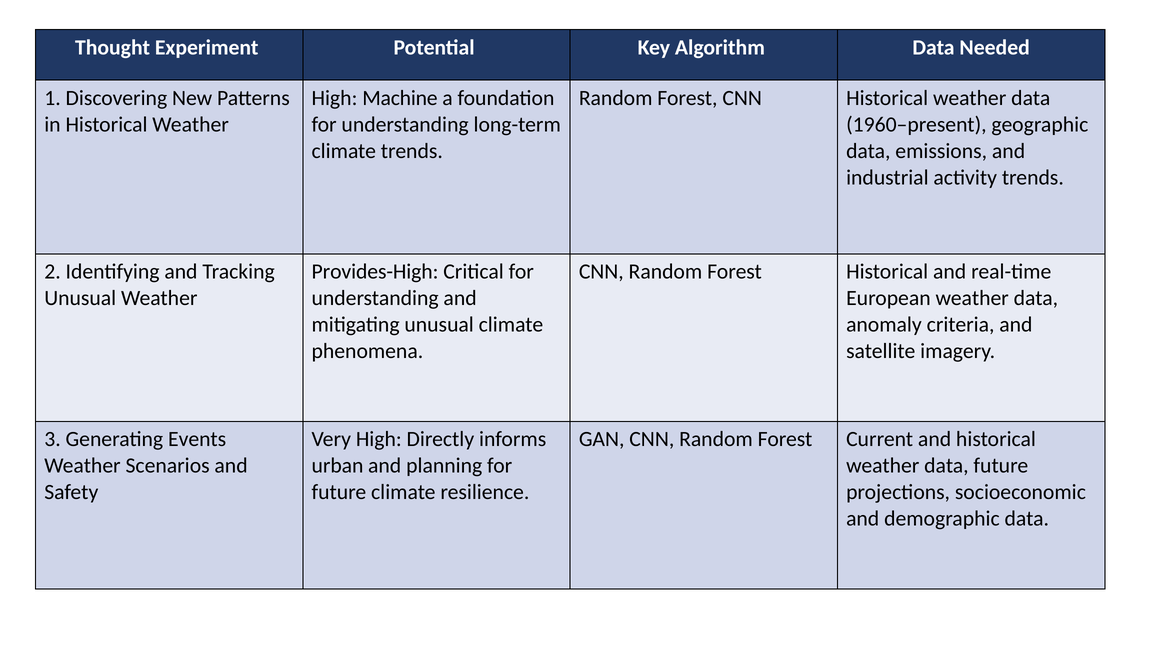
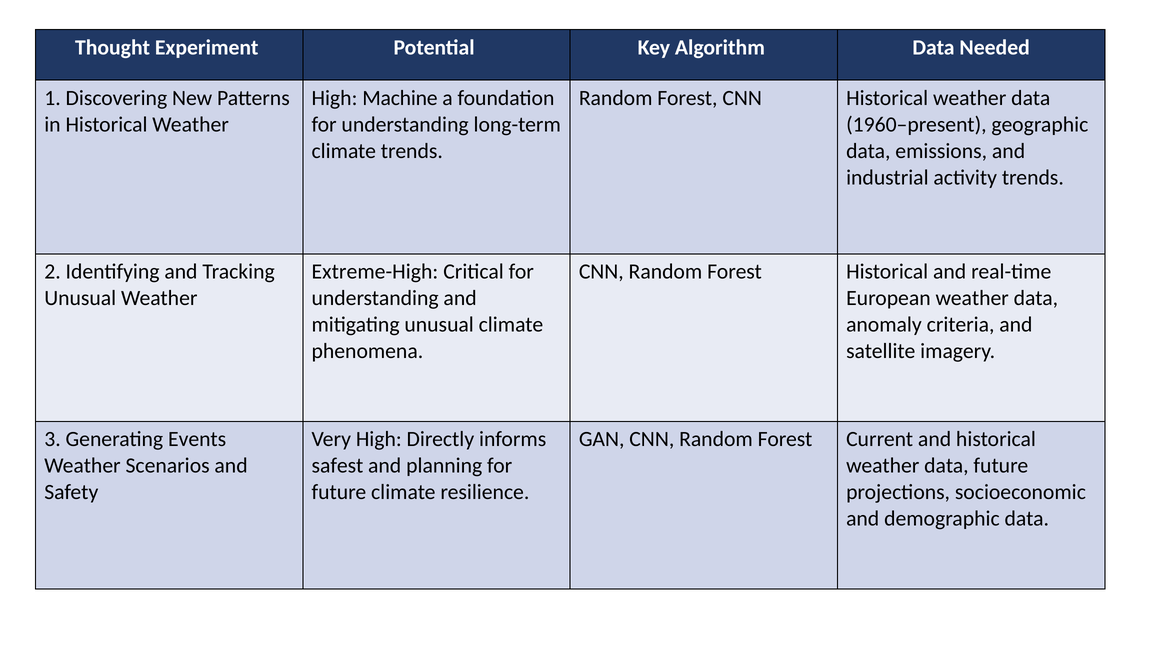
Provides-High: Provides-High -> Extreme-High
urban: urban -> safest
